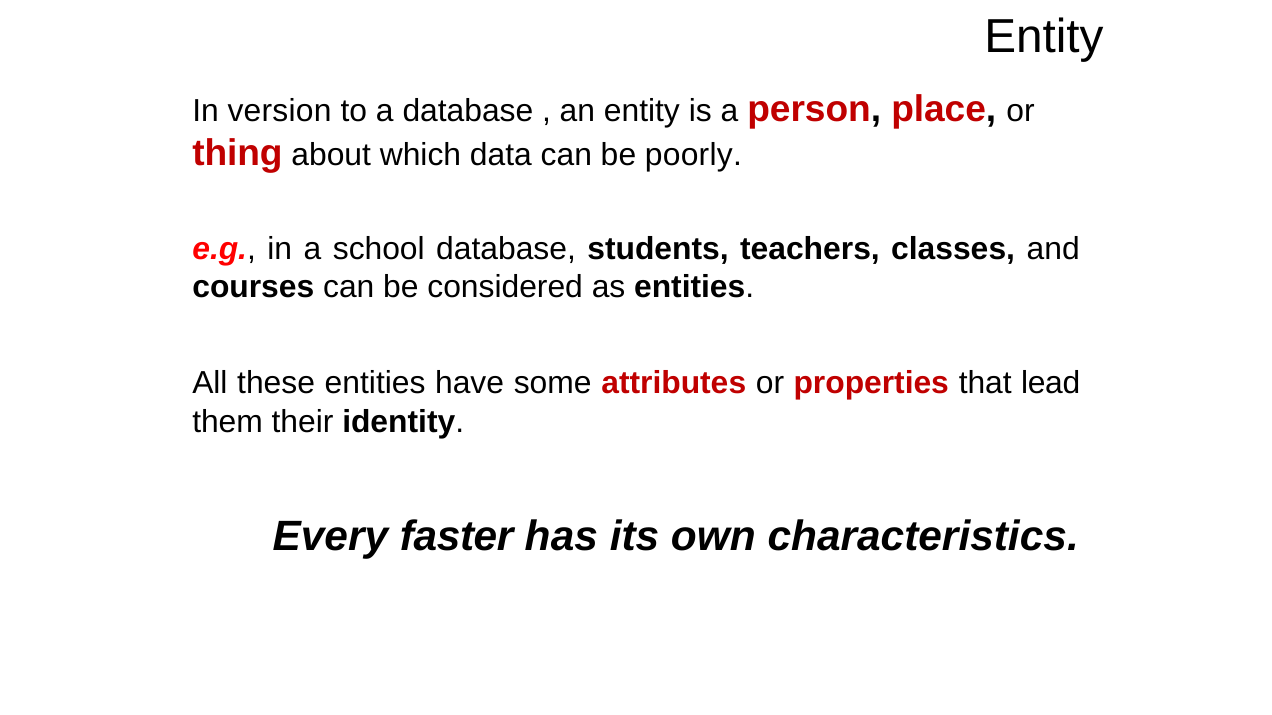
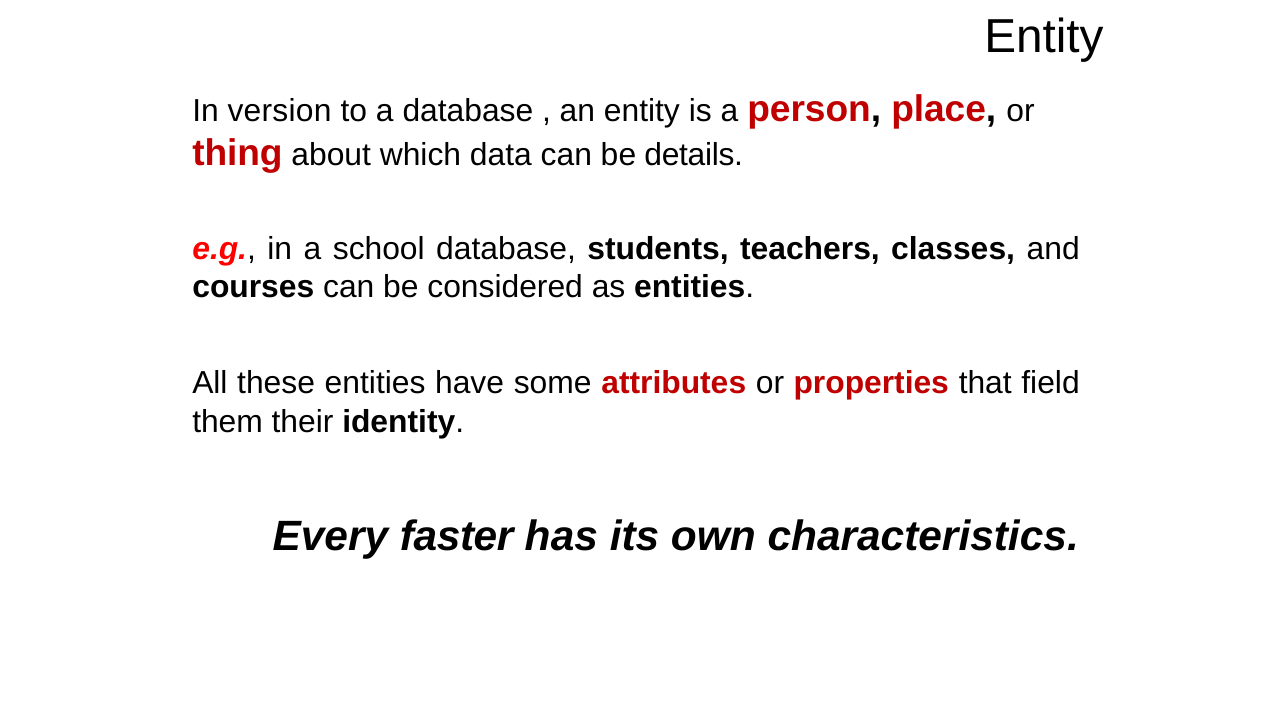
poorly: poorly -> details
lead: lead -> field
